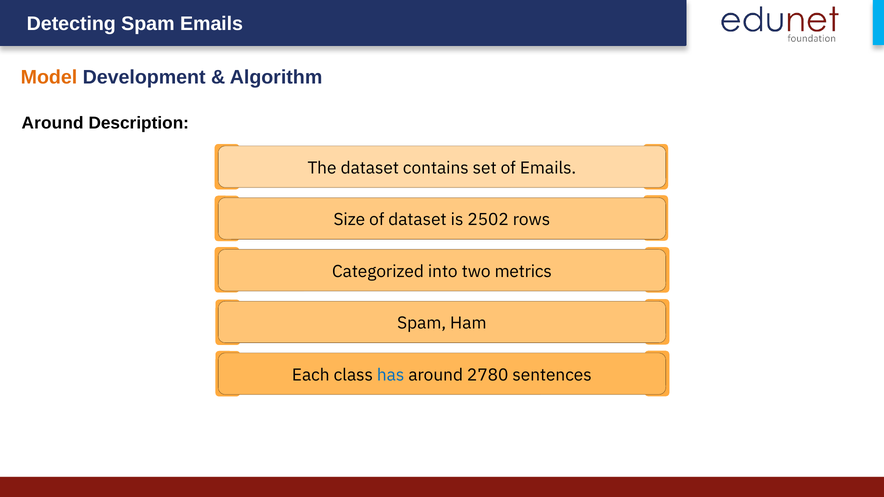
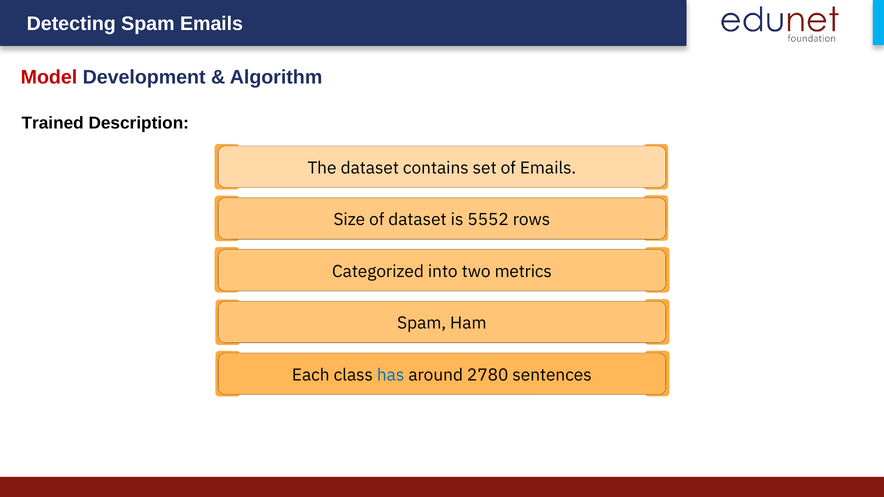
Model colour: orange -> red
Around at (53, 123): Around -> Trained
2502: 2502 -> 5552
